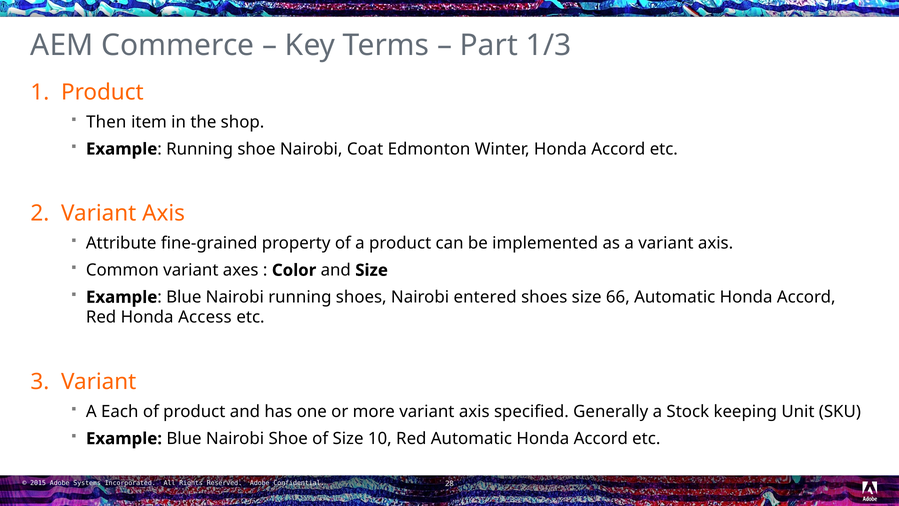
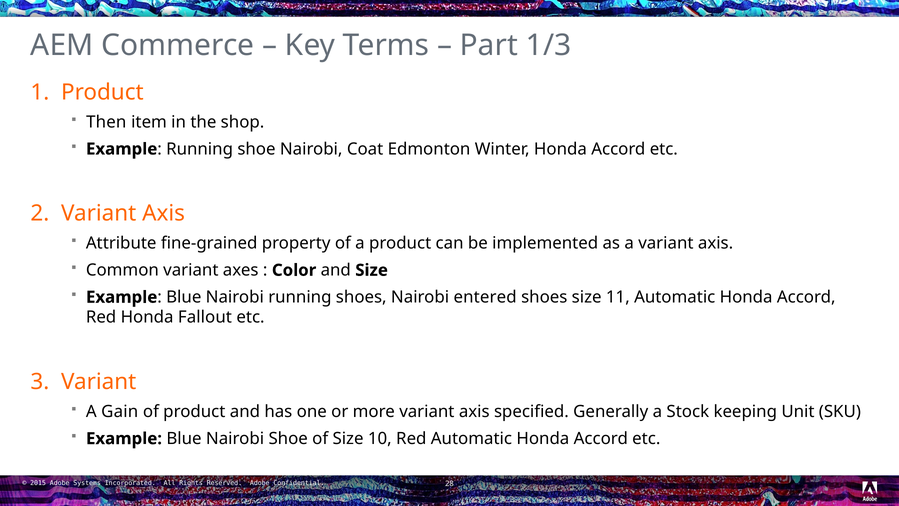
66: 66 -> 11
Access: Access -> Fallout
Each: Each -> Gain
